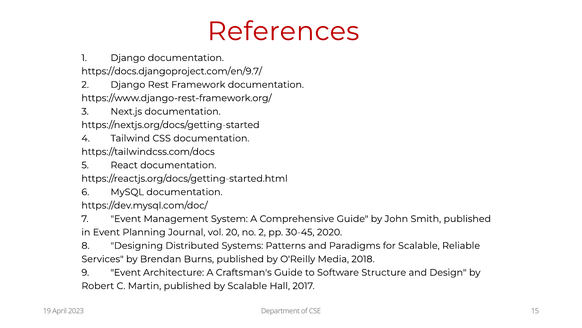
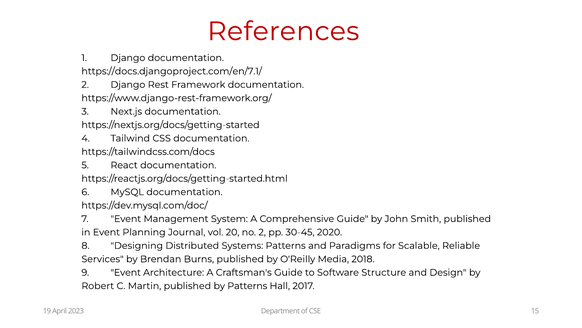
https://docs.djangoproject.com/en/9.7/: https://docs.djangoproject.com/en/9.7/ -> https://docs.djangoproject.com/en/7.1/
by Scalable: Scalable -> Patterns
